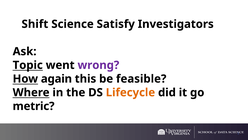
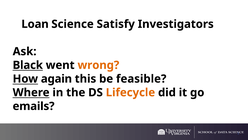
Shift: Shift -> Loan
Topic: Topic -> Black
wrong colour: purple -> orange
metric: metric -> emails
